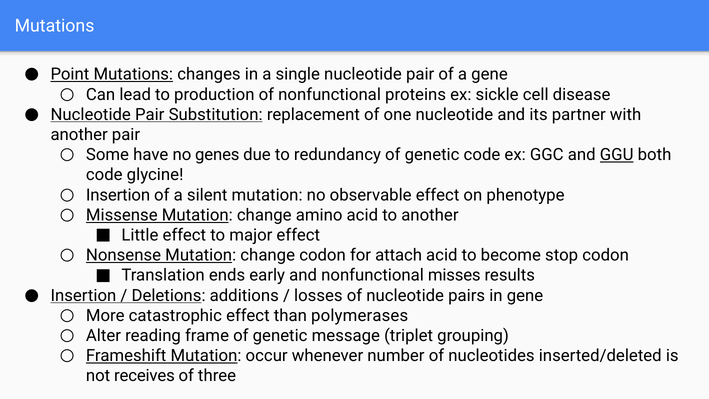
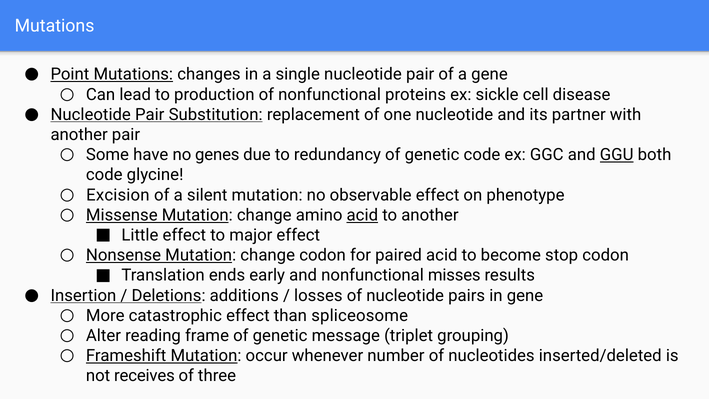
Insertion at (118, 195): Insertion -> Excision
acid at (362, 215) underline: none -> present
attach: attach -> paired
polymerases: polymerases -> spliceosome
